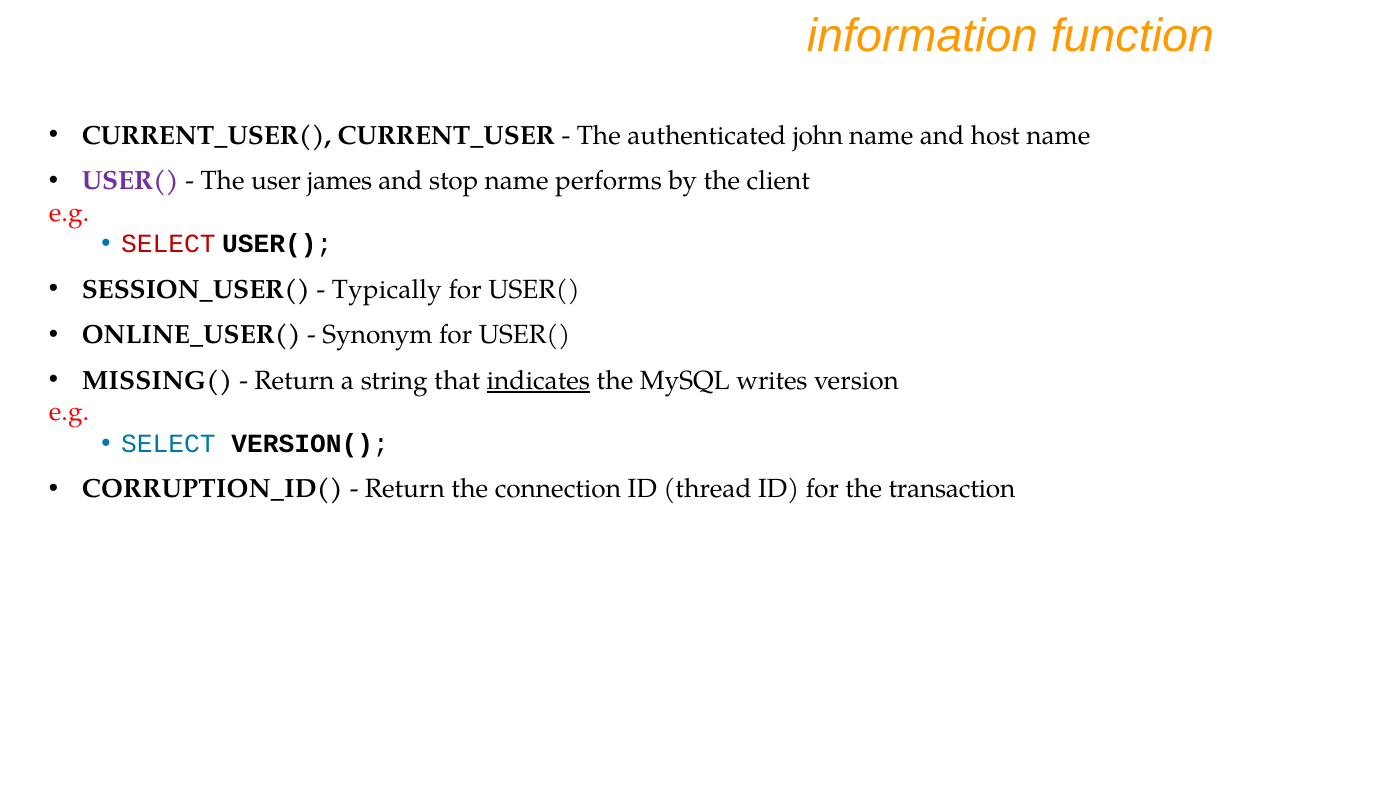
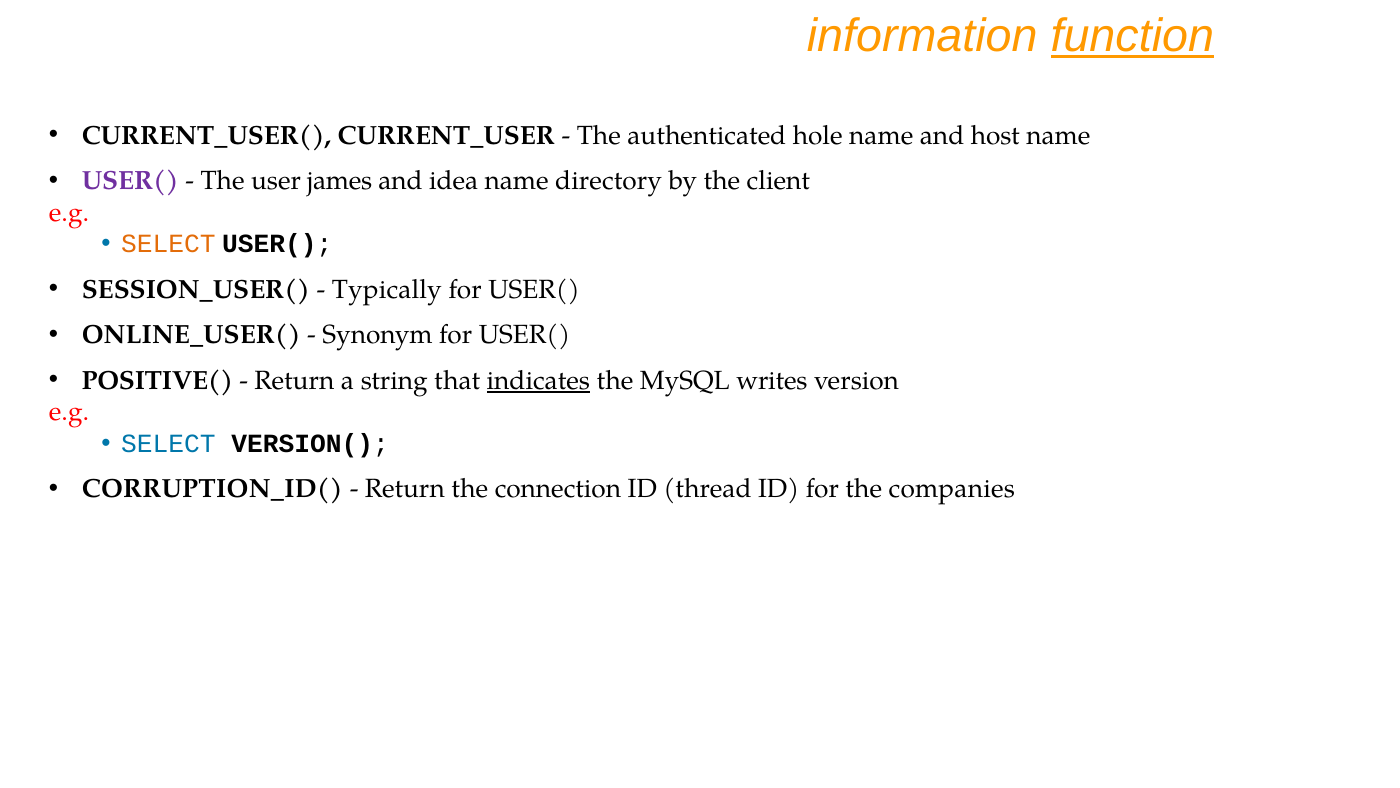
function underline: none -> present
john: john -> hole
stop: stop -> idea
performs: performs -> directory
SELECT at (168, 244) colour: red -> orange
MISSING(: MISSING( -> POSITIVE(
transaction: transaction -> companies
